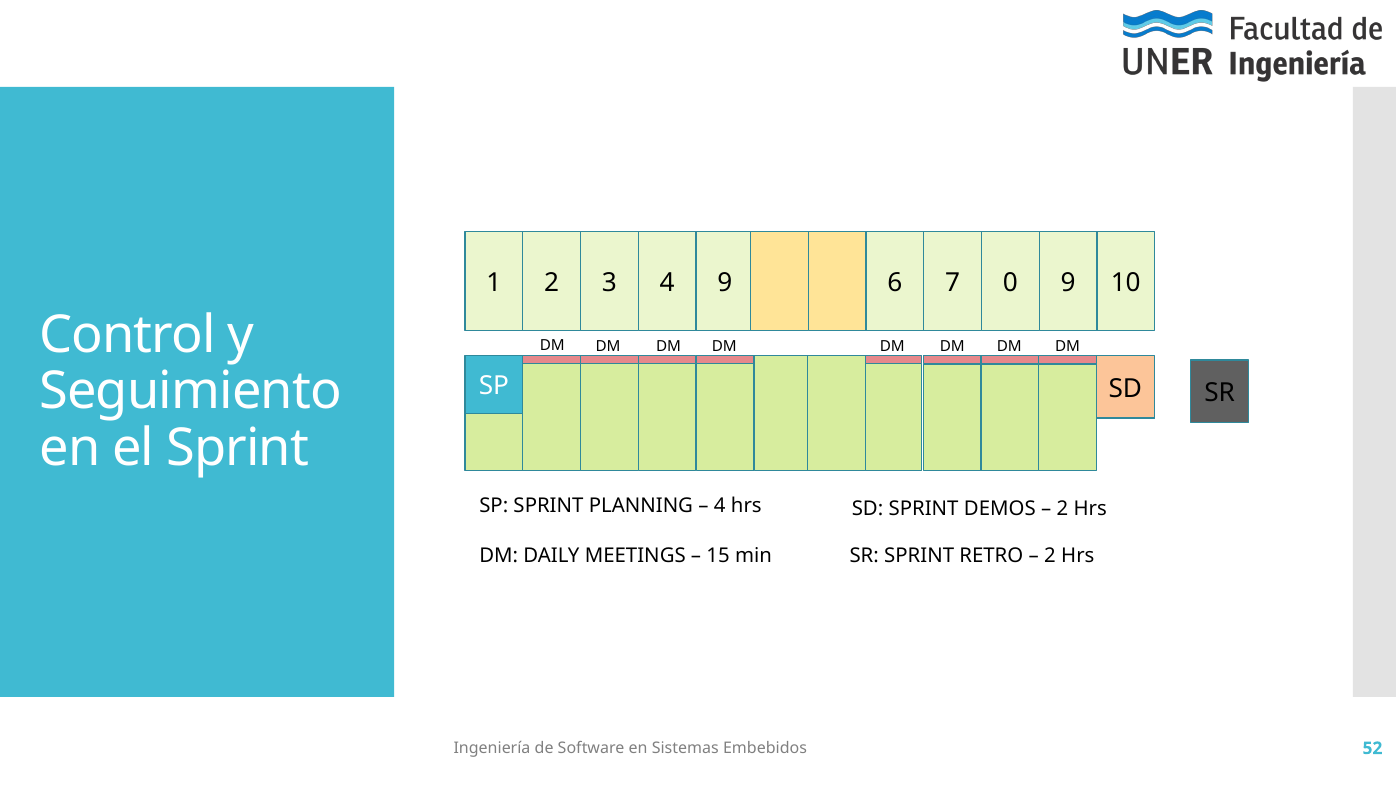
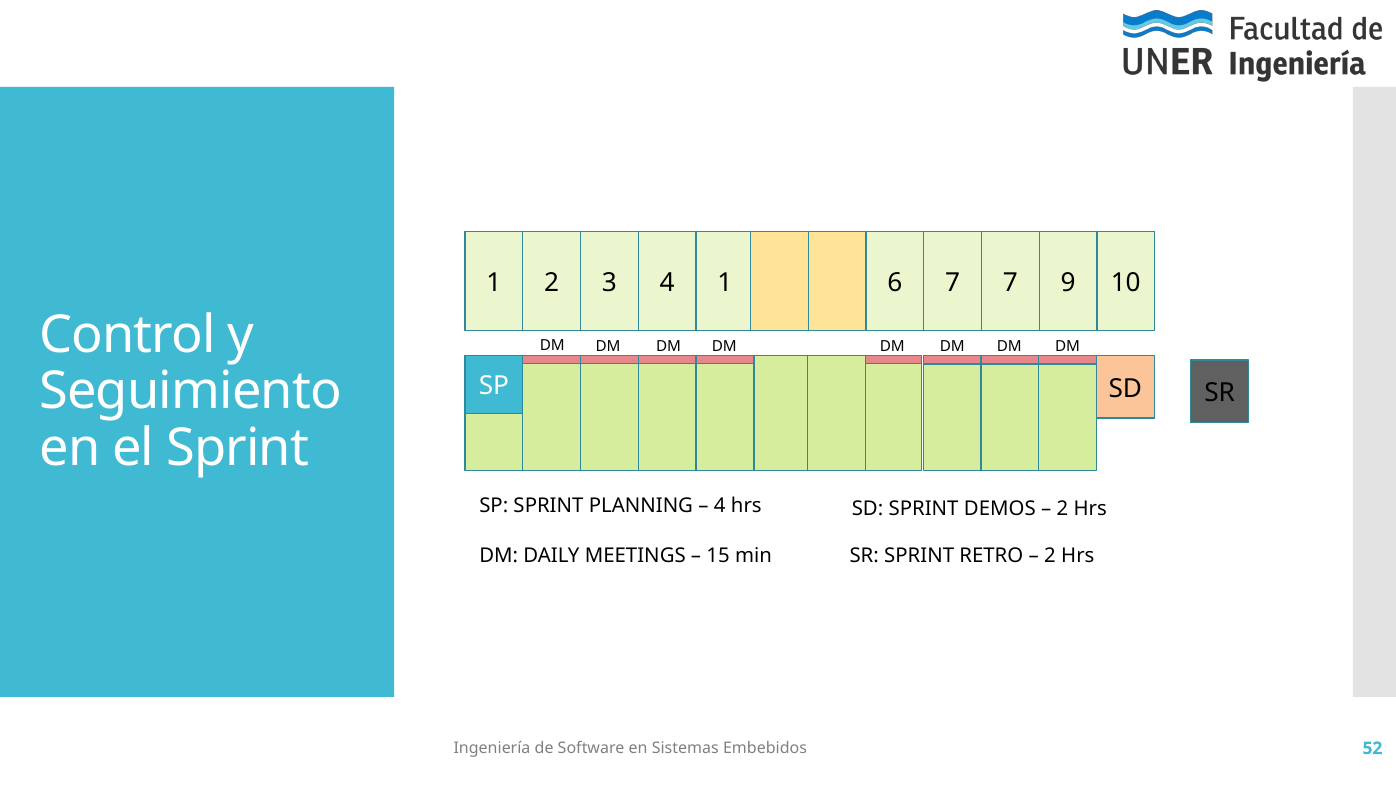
4 9: 9 -> 1
7 0: 0 -> 7
